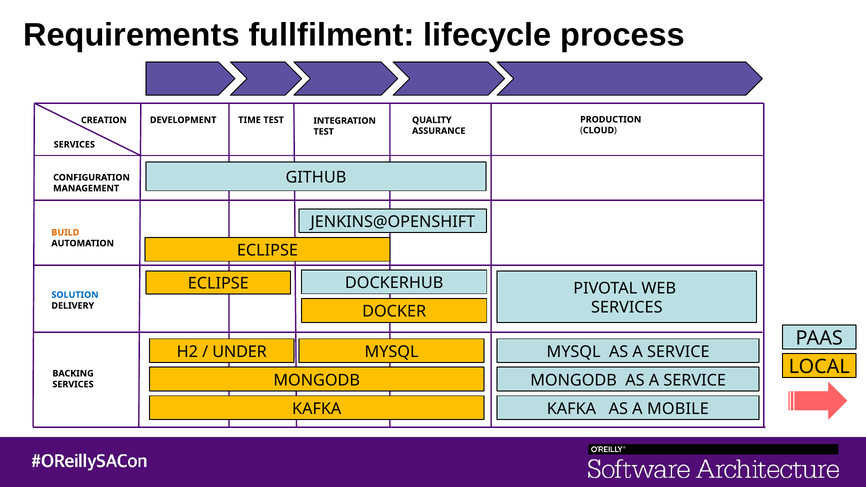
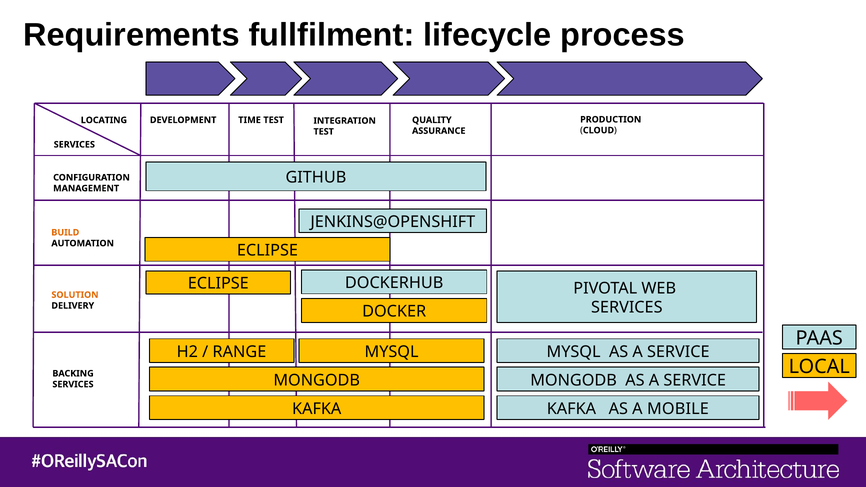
CREATION: CREATION -> LOCATING
SOLUTION colour: blue -> orange
UNDER: UNDER -> RANGE
